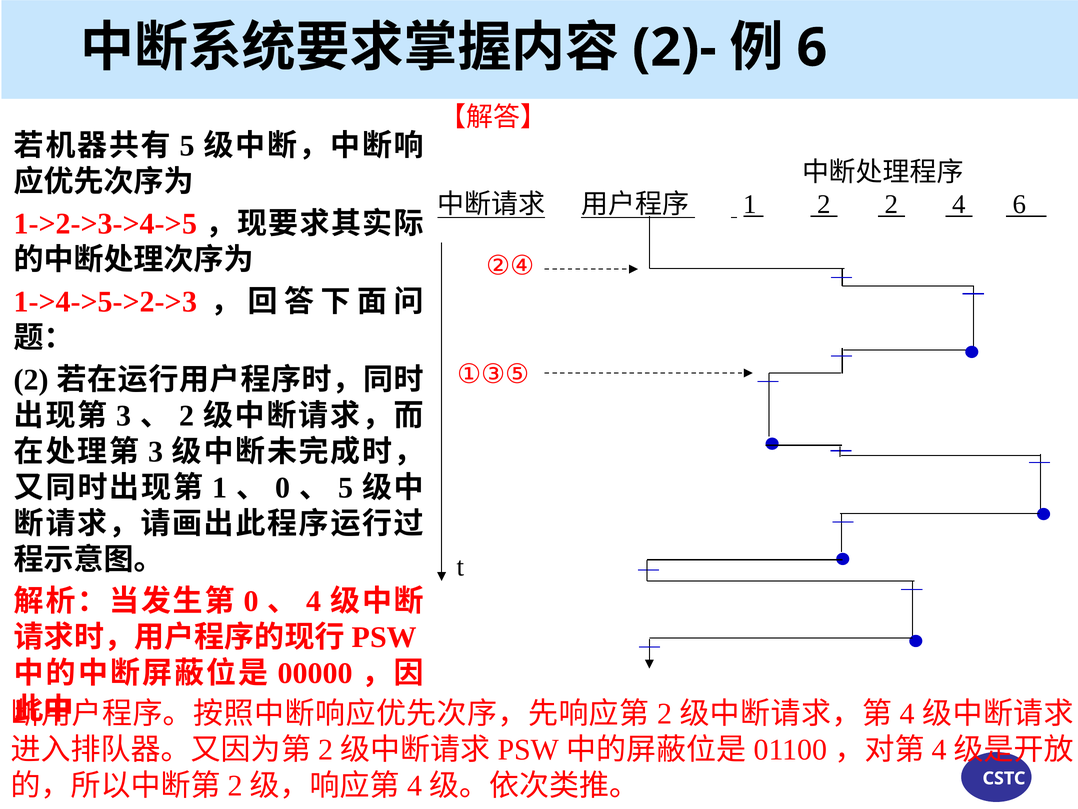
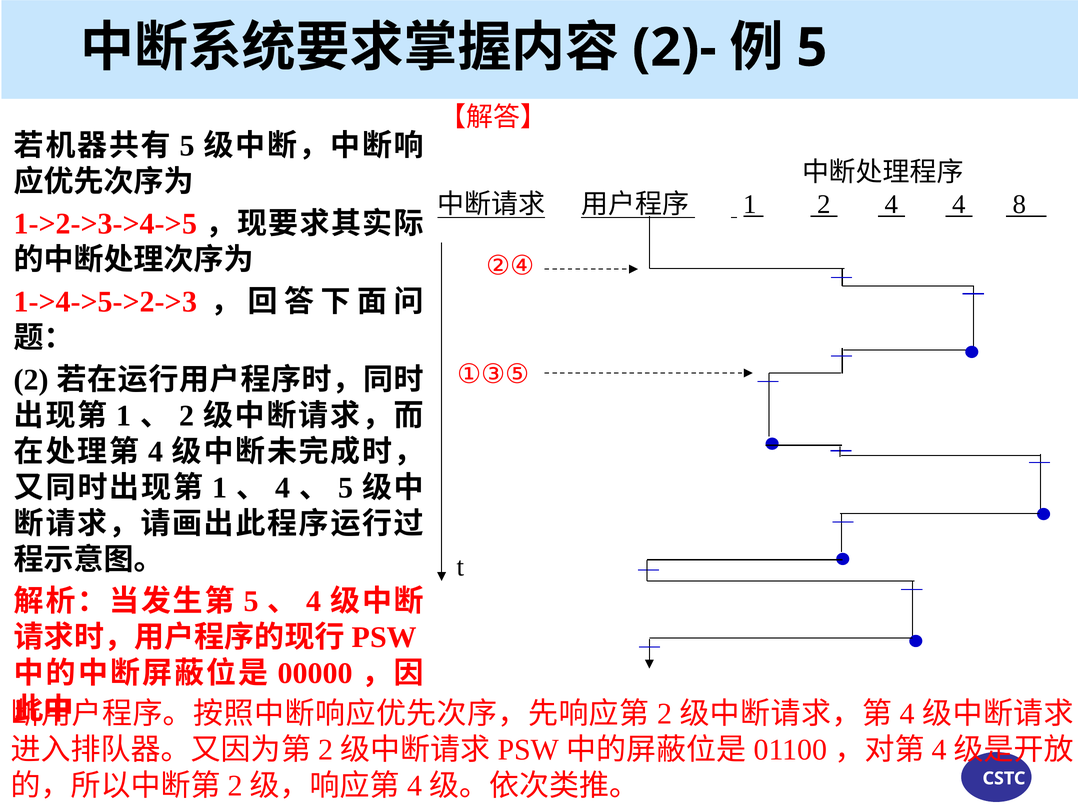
6 at (812, 48): 6 -> 5
2 2: 2 -> 4
4 6: 6 -> 8
3 at (124, 415): 3 -> 1
3 at (156, 451): 3 -> 4
0 at (283, 487): 0 -> 4
0 at (251, 601): 0 -> 5
